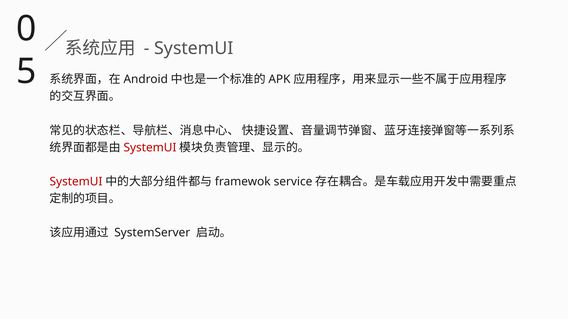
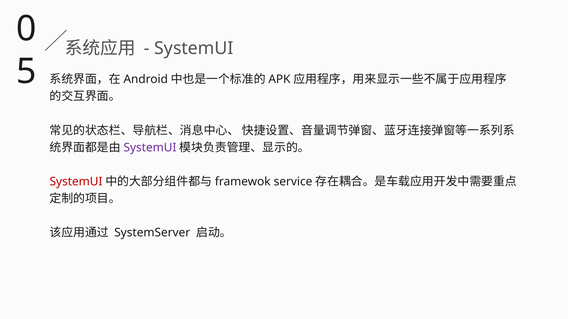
SystemUI at (150, 148) colour: red -> purple
